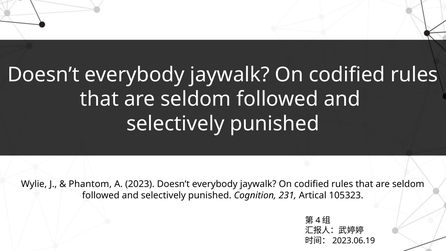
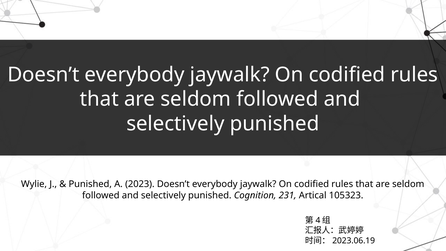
Phantom at (90, 184): Phantom -> Punished
